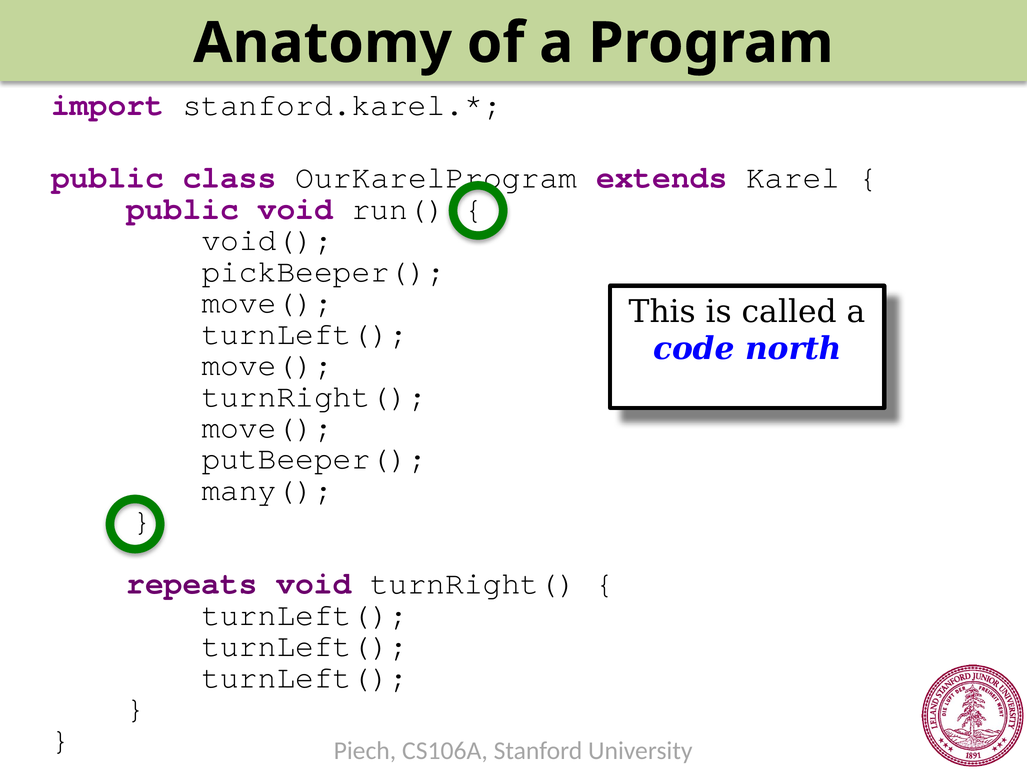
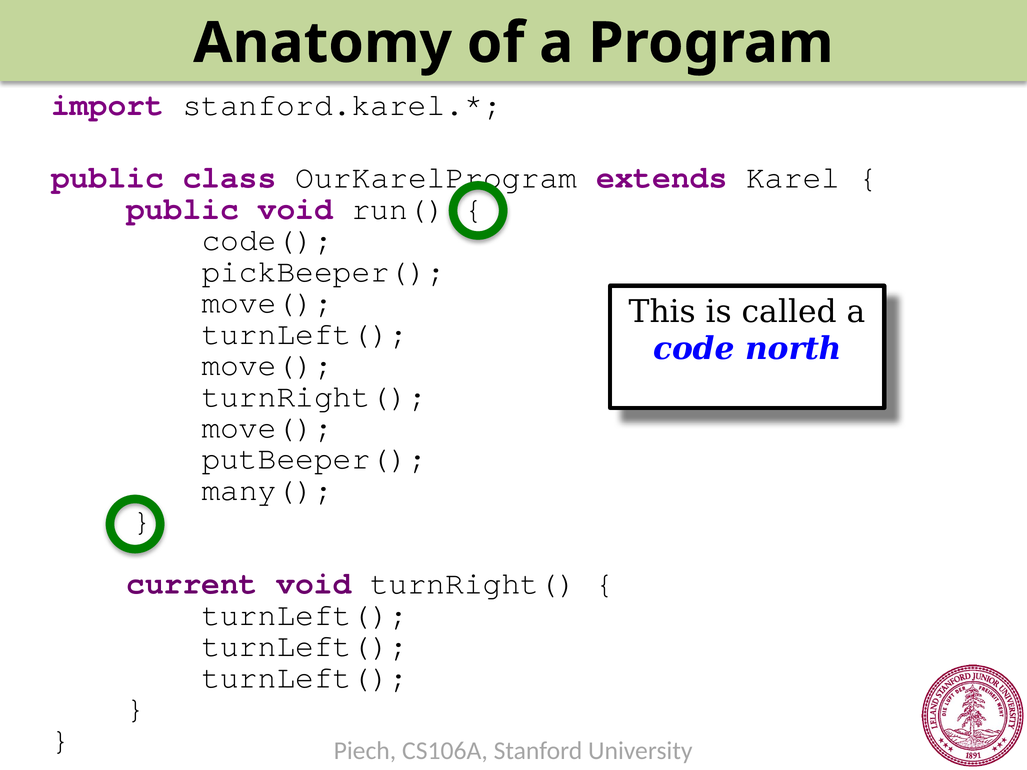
void(: void( -> code(
repeats: repeats -> current
